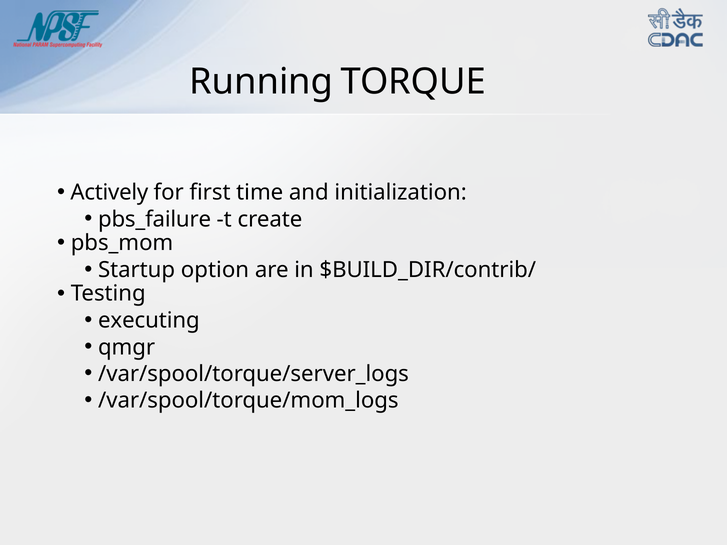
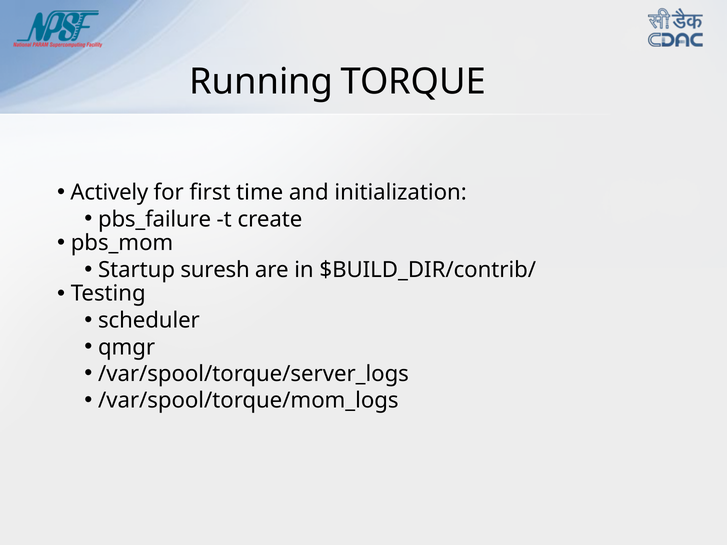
option: option -> suresh
executing: executing -> scheduler
